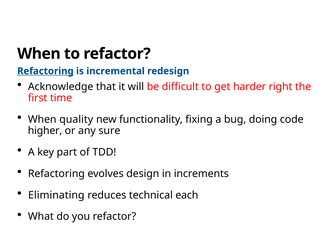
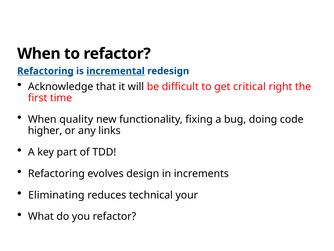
incremental underline: none -> present
harder: harder -> critical
sure: sure -> links
each: each -> your
